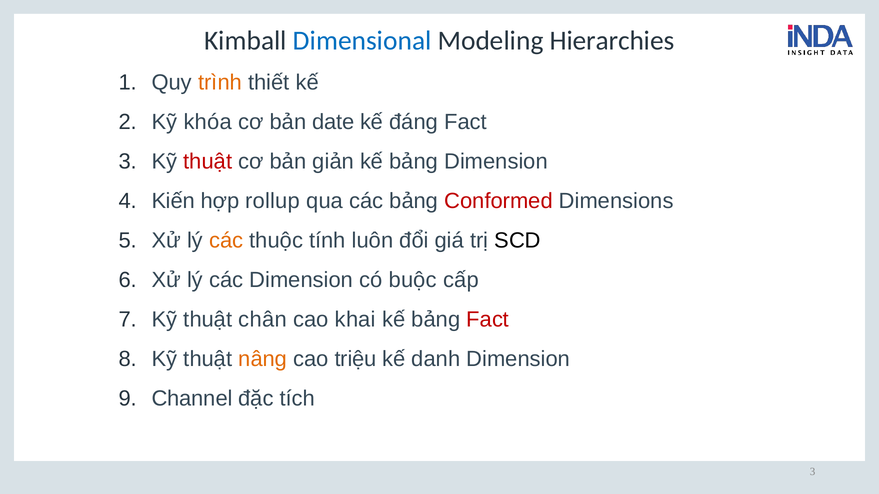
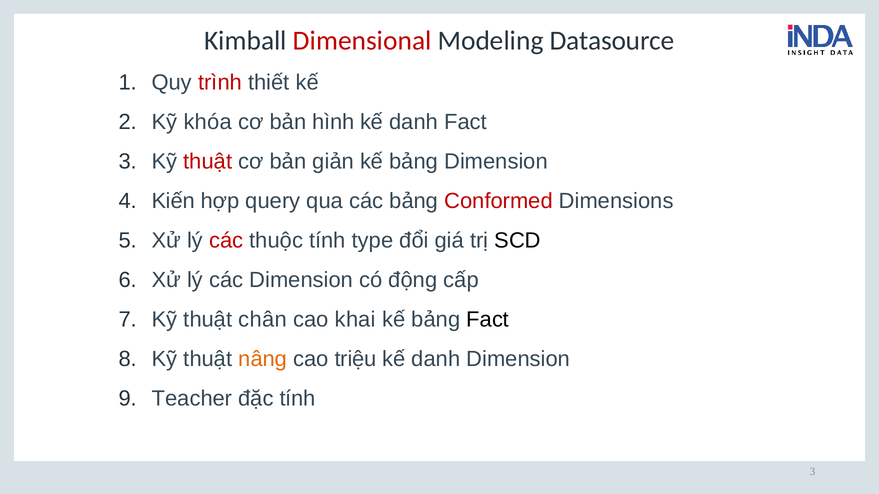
Dimensional colour: blue -> red
Hierarchies: Hierarchies -> Datasource
trình colour: orange -> red
date: date -> hình
đáng at (414, 122): đáng -> danh
rollup: rollup -> query
các at (226, 241) colour: orange -> red
luôn: luôn -> type
buộc: buộc -> động
Fact at (488, 320) colour: red -> black
Channel: Channel -> Teacher
đặc tích: tích -> tính
